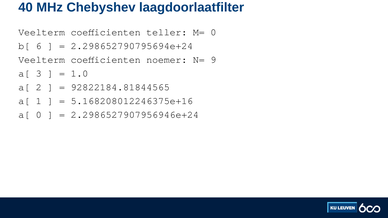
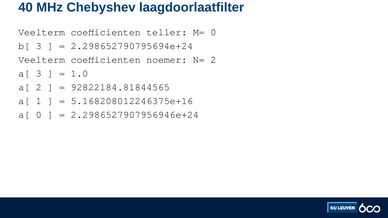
b[ 6: 6 -> 3
N= 9: 9 -> 2
